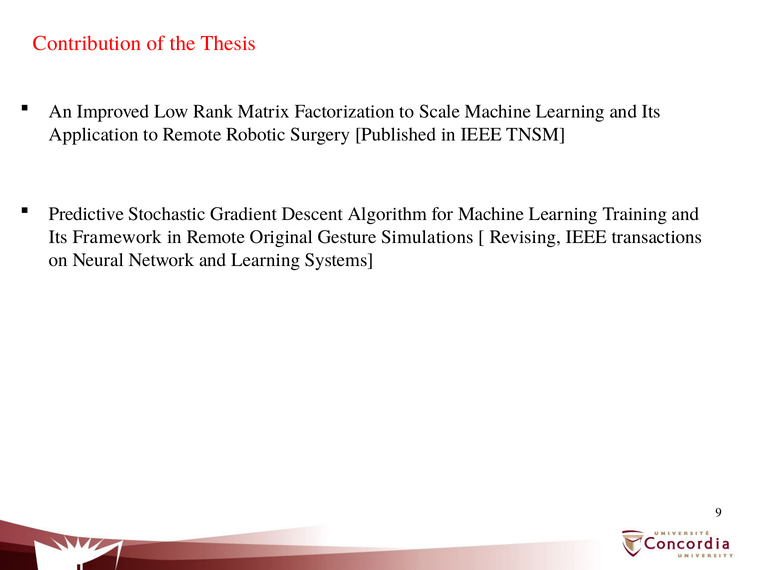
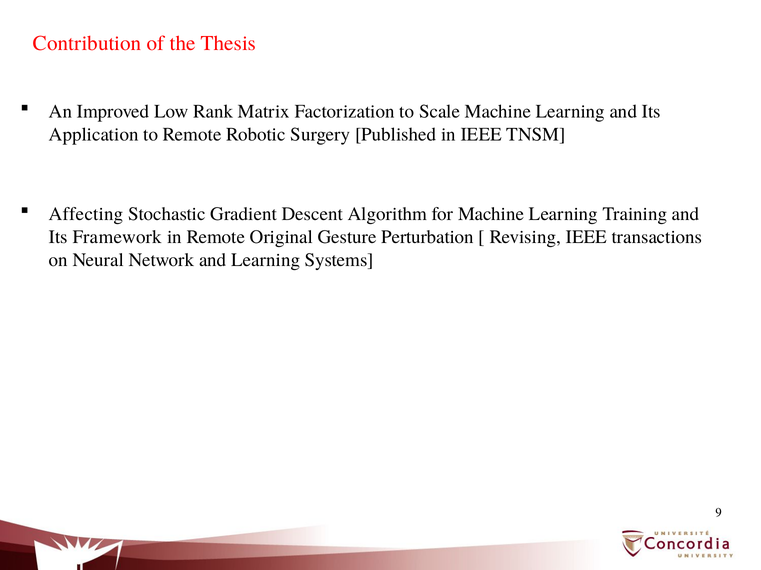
Predictive: Predictive -> Affecting
Simulations: Simulations -> Perturbation
